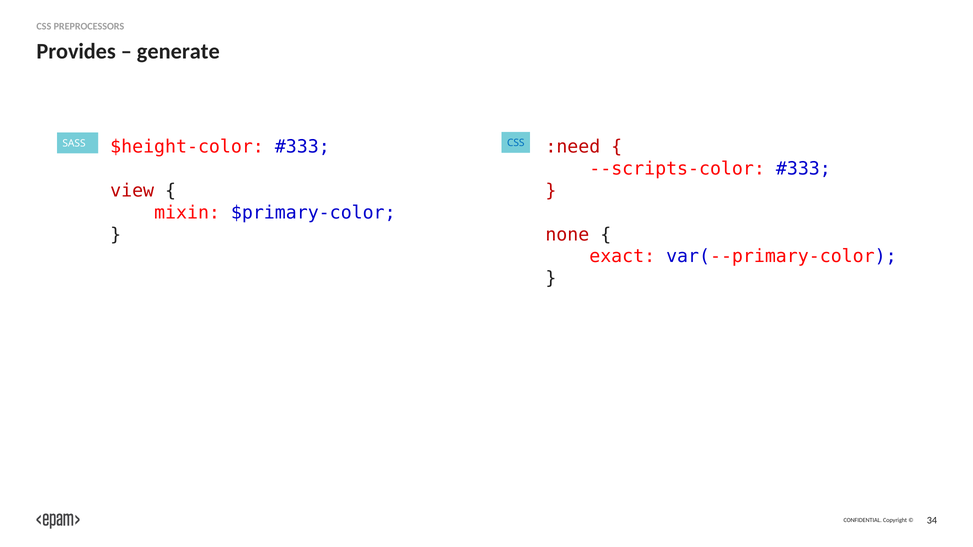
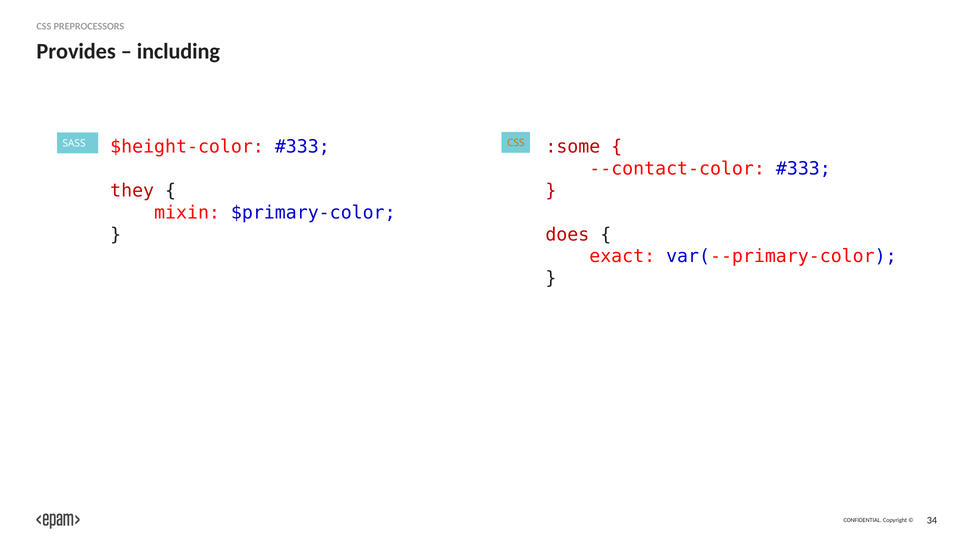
generate: generate -> including
:need: :need -> :some
CSS at (516, 143) colour: blue -> orange
--scripts-color: --scripts-color -> --contact-color
view: view -> they
none: none -> does
